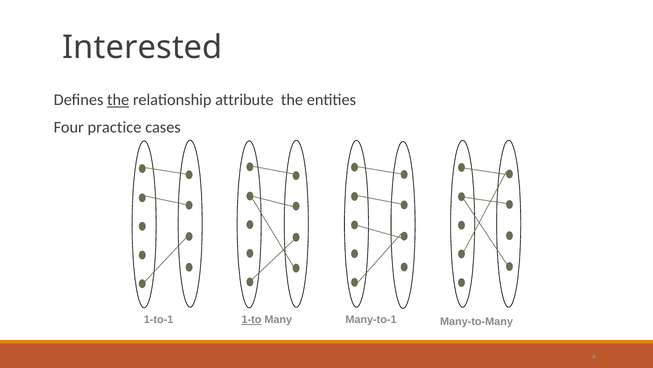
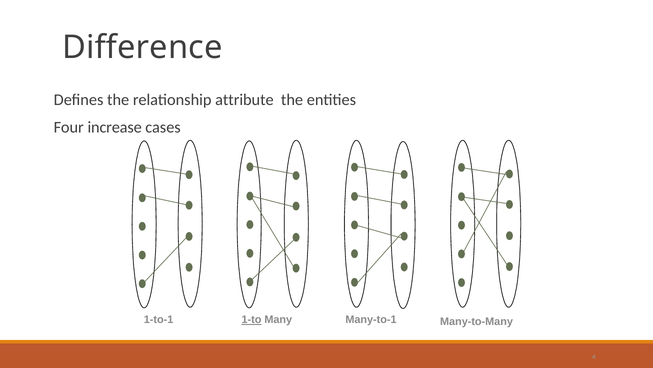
Interested: Interested -> Difference
the at (118, 100) underline: present -> none
practice: practice -> increase
